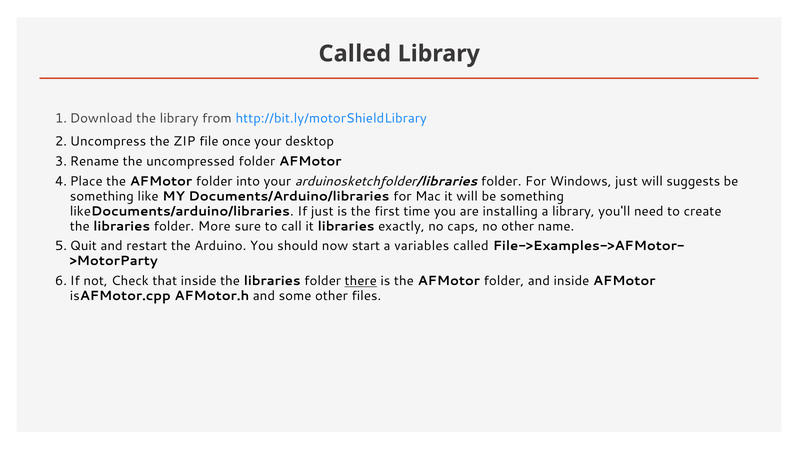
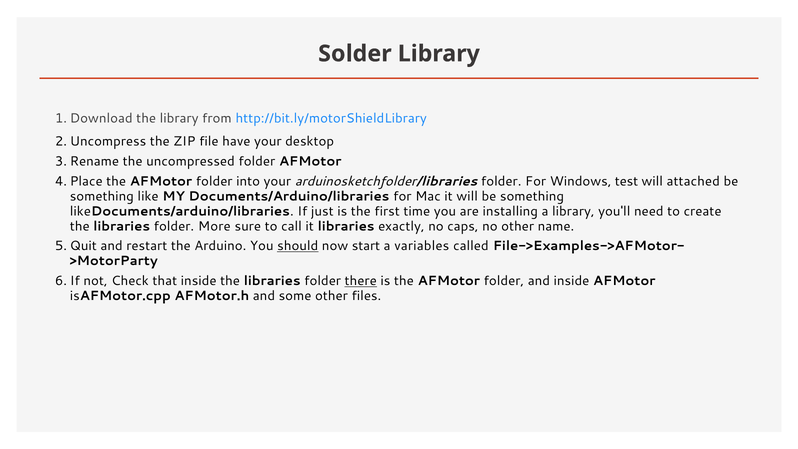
Called at (355, 54): Called -> Solder
once: once -> have
Windows just: just -> test
suggests: suggests -> attached
should underline: none -> present
